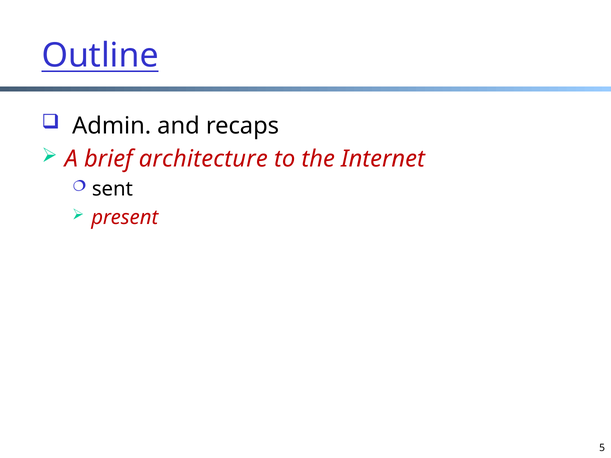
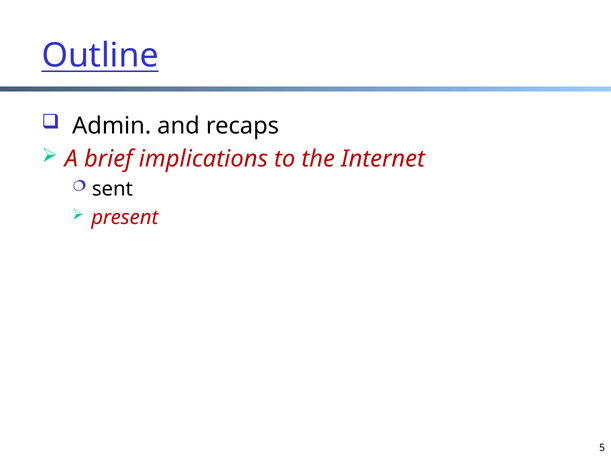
architecture: architecture -> implications
